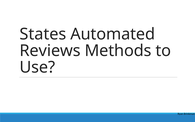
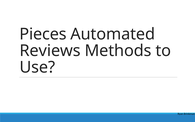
States: States -> Pieces
